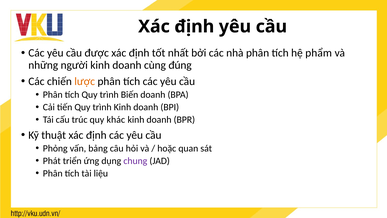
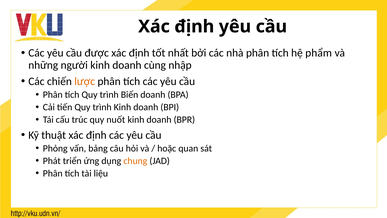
đúng: đúng -> nhập
khác: khác -> nuốt
chung colour: purple -> orange
